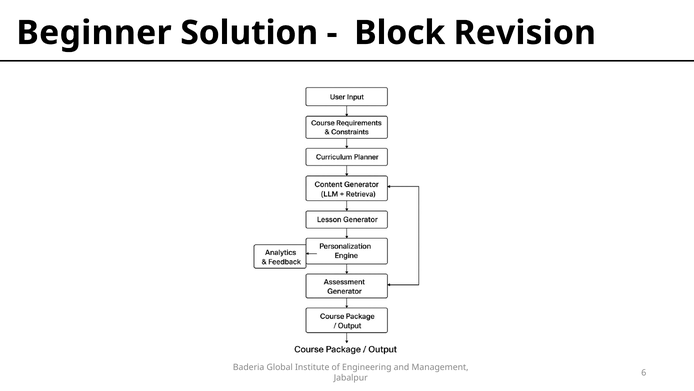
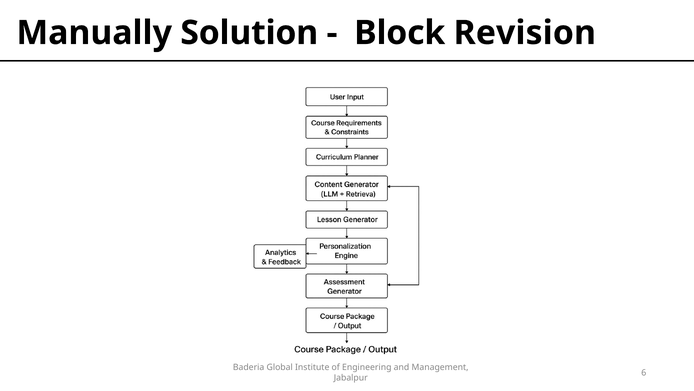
Beginner: Beginner -> Manually
